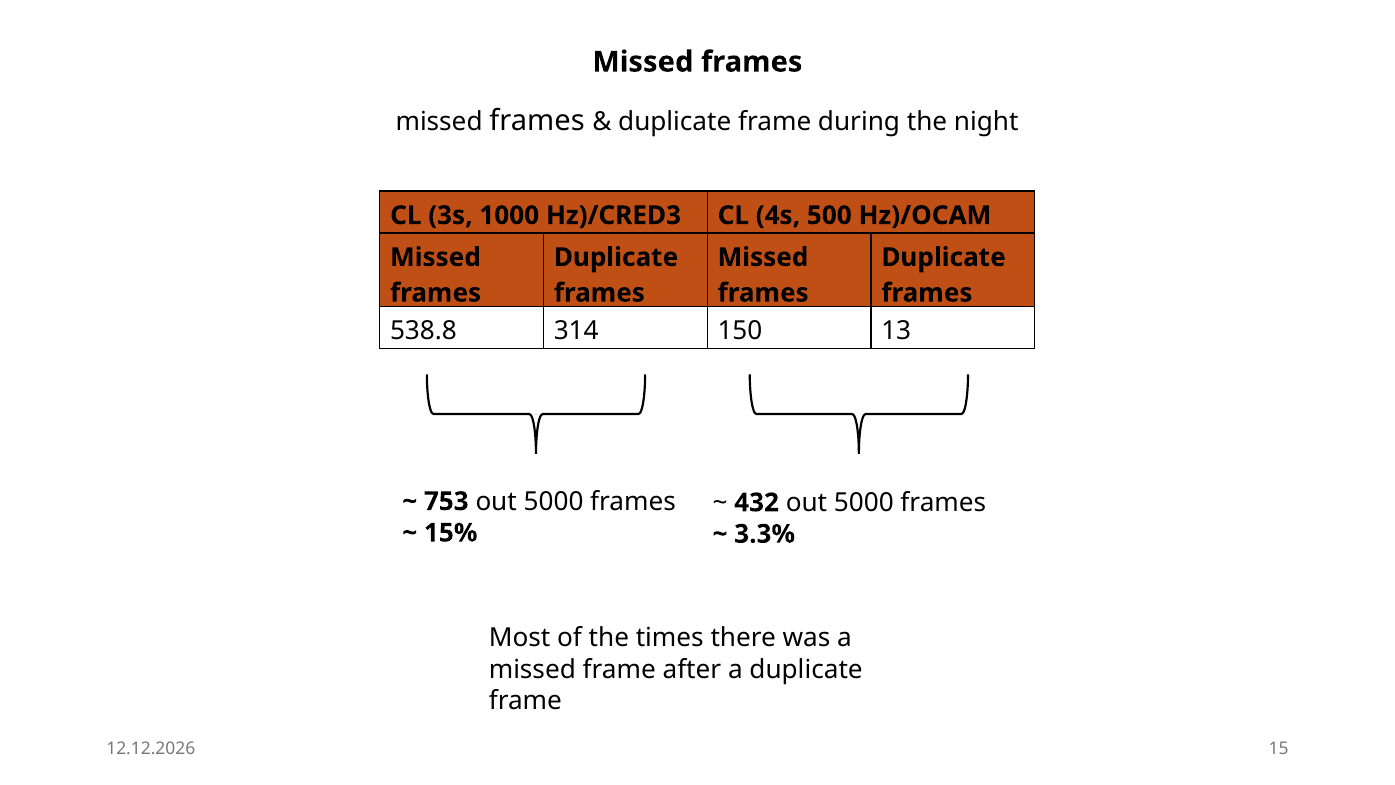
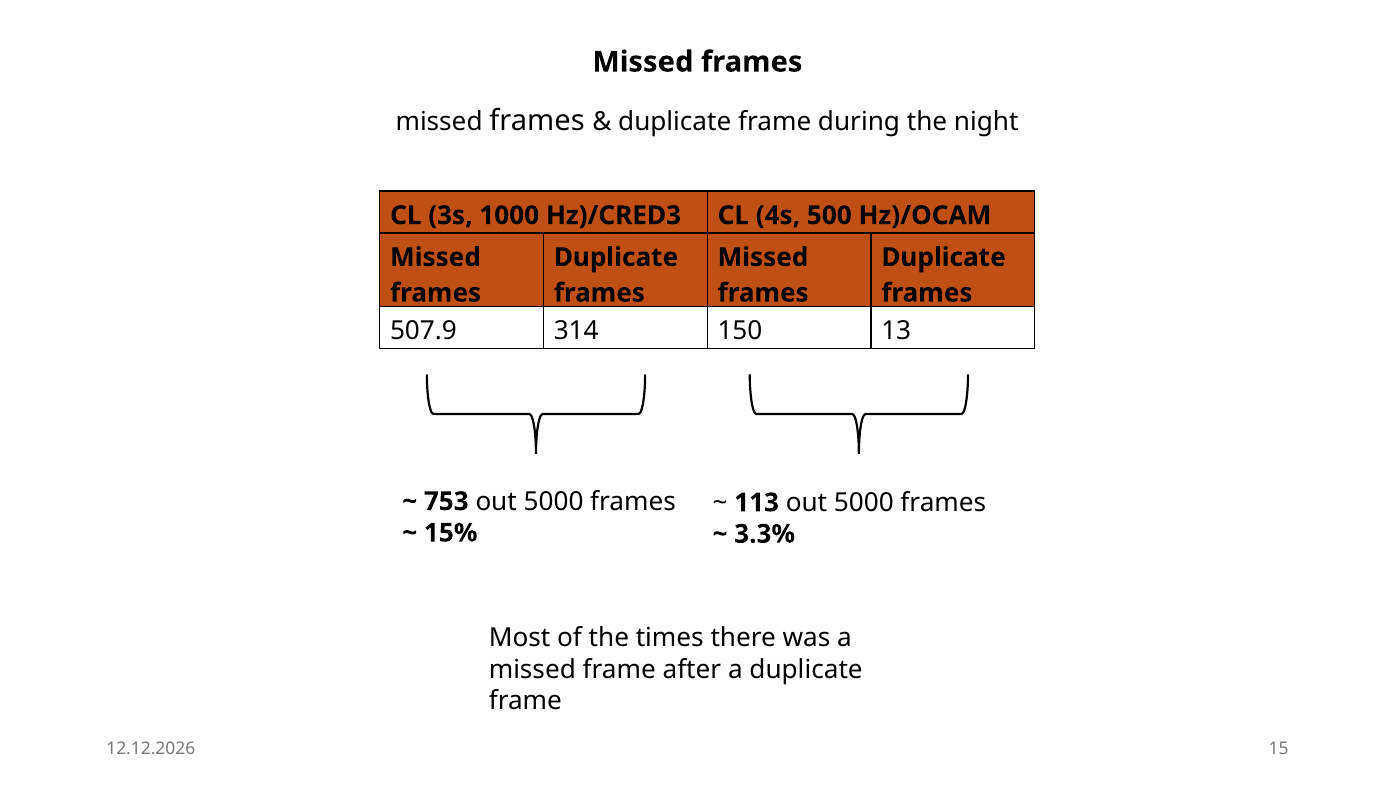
538.8: 538.8 -> 507.9
432: 432 -> 113
